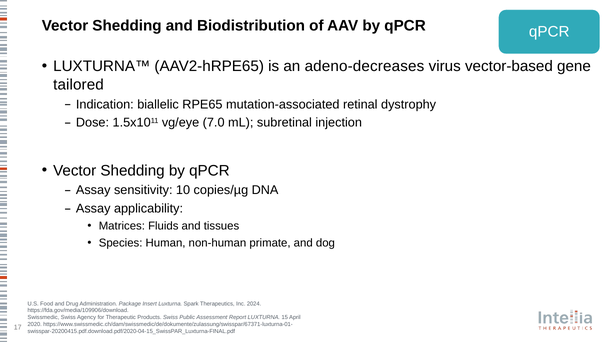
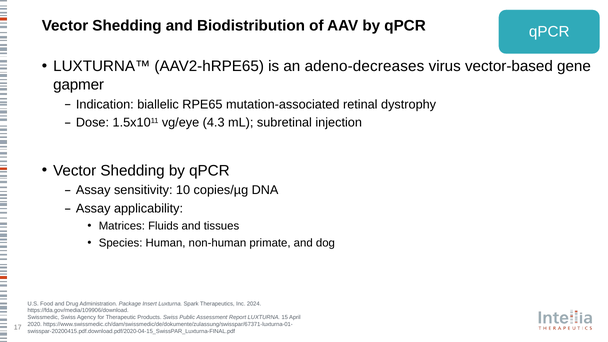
tailored: tailored -> gapmer
7.0: 7.0 -> 4.3
